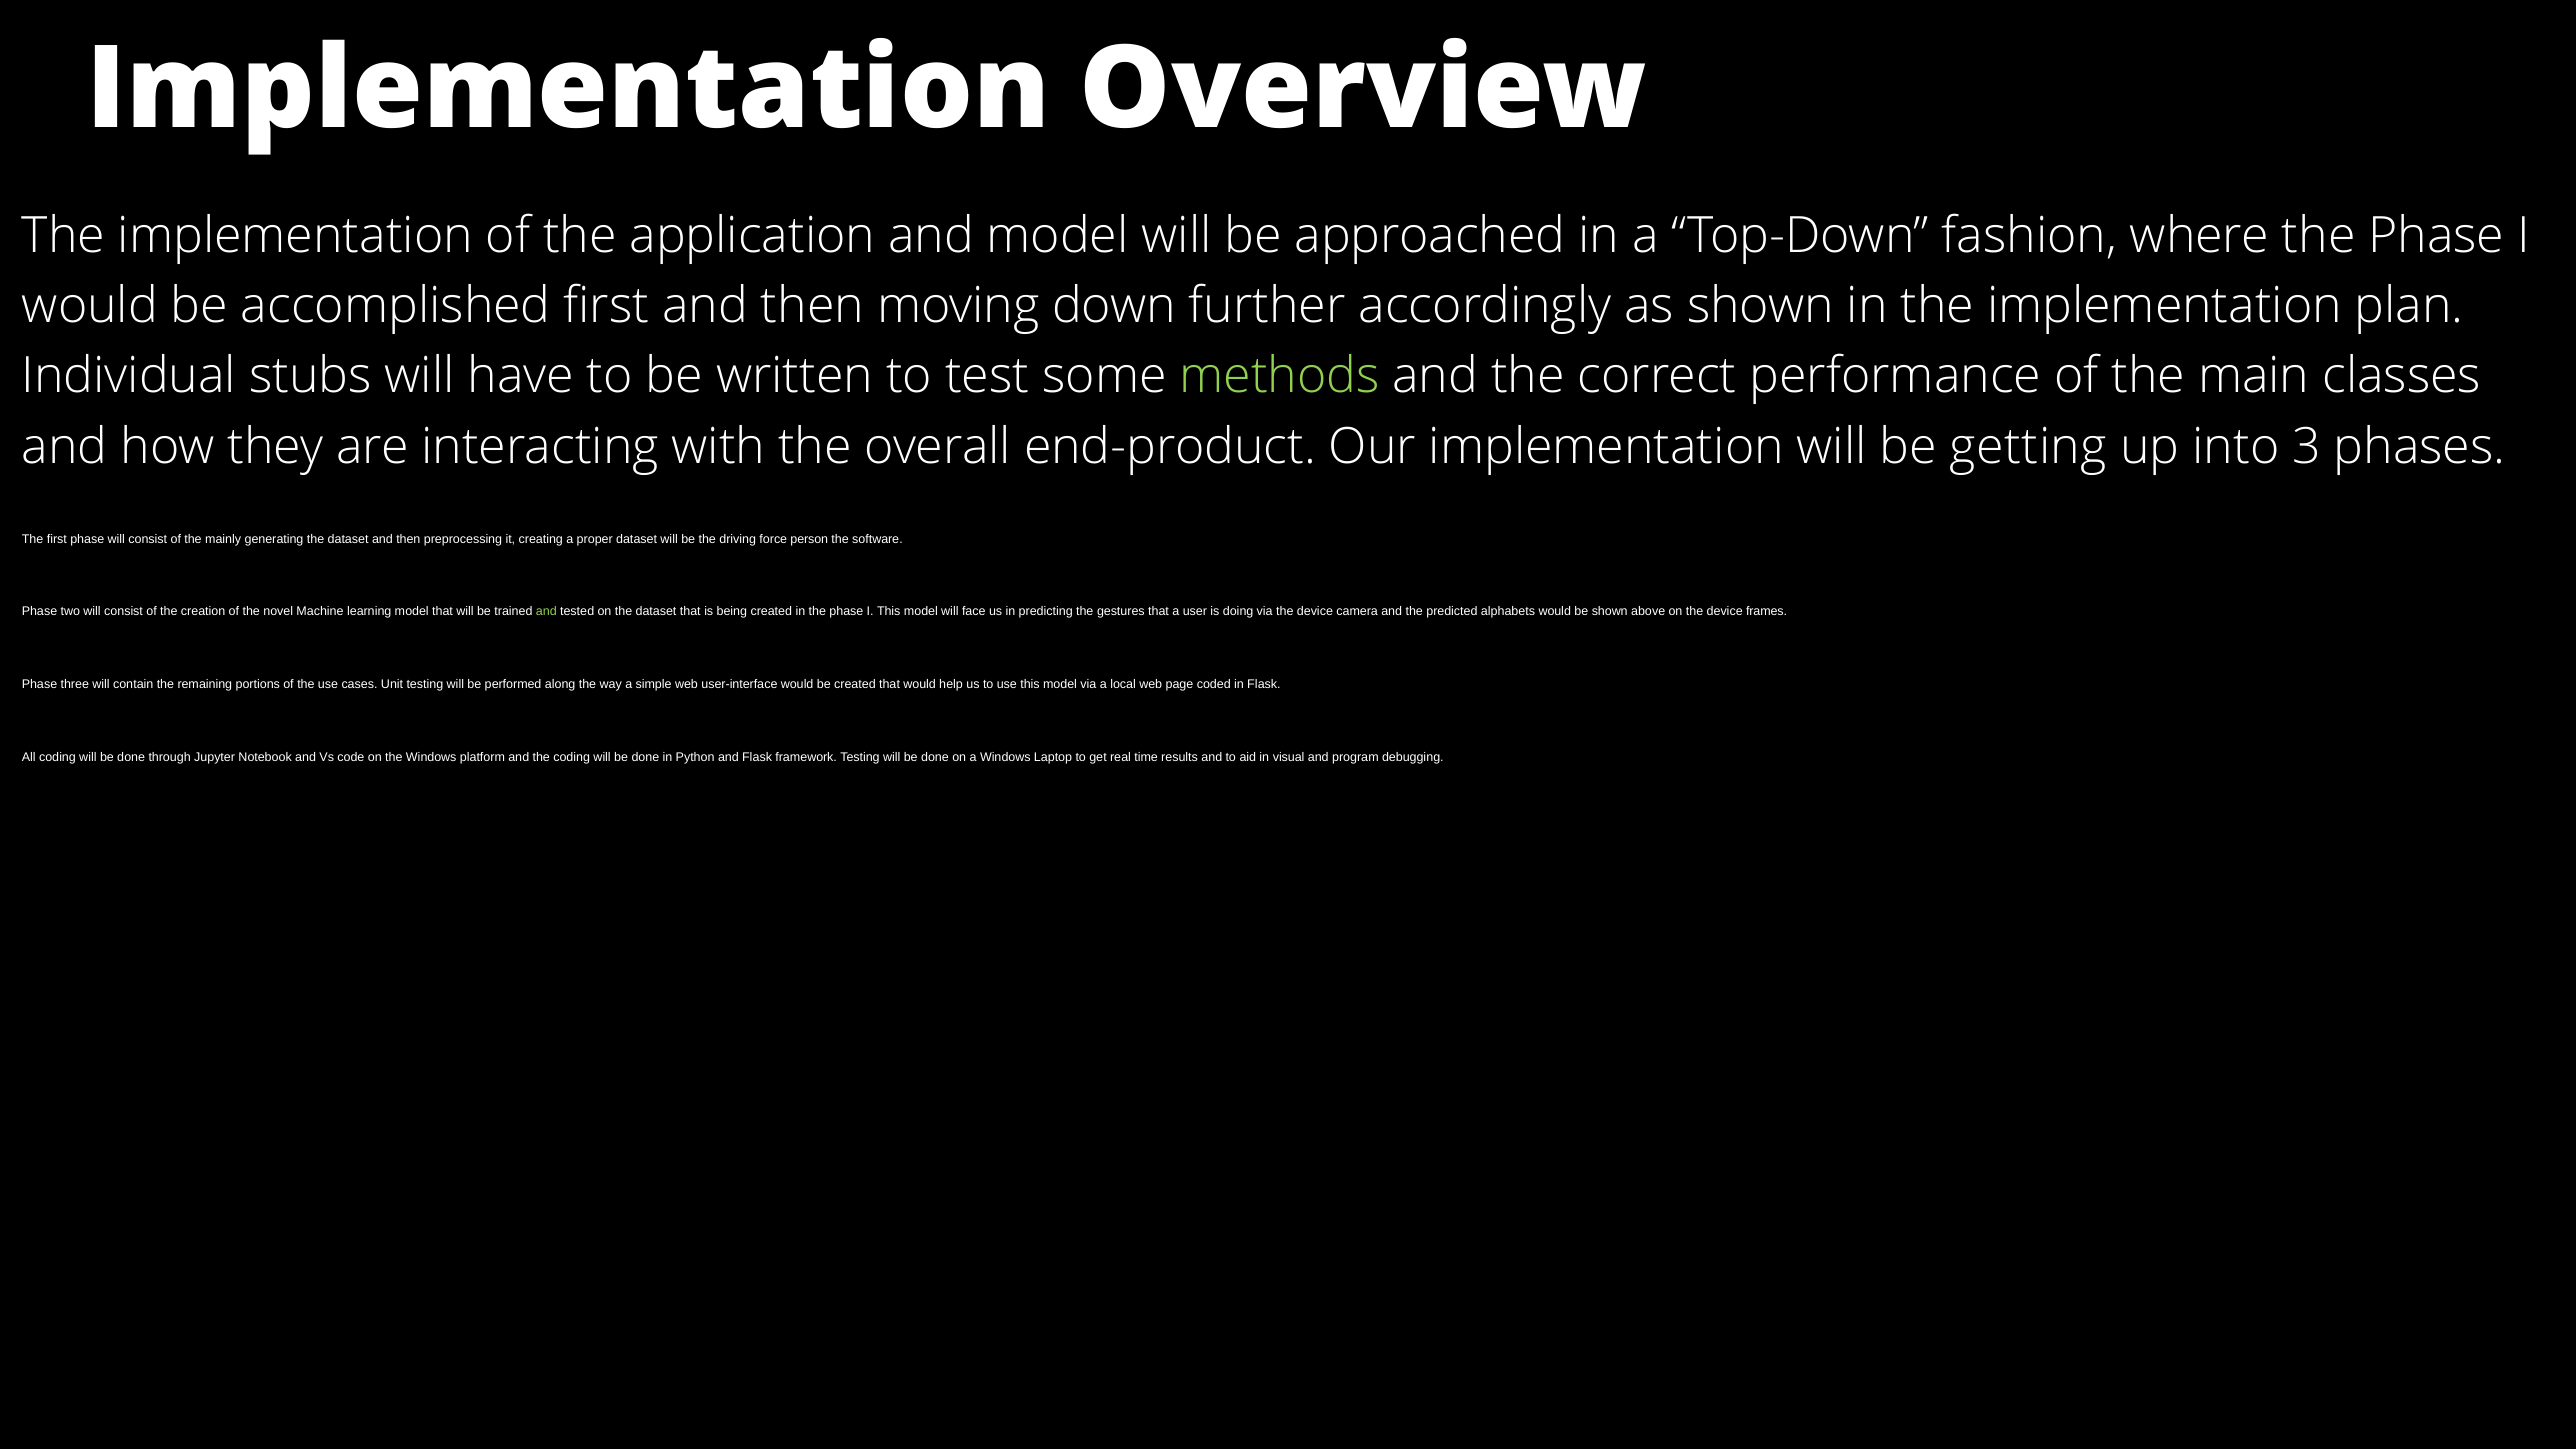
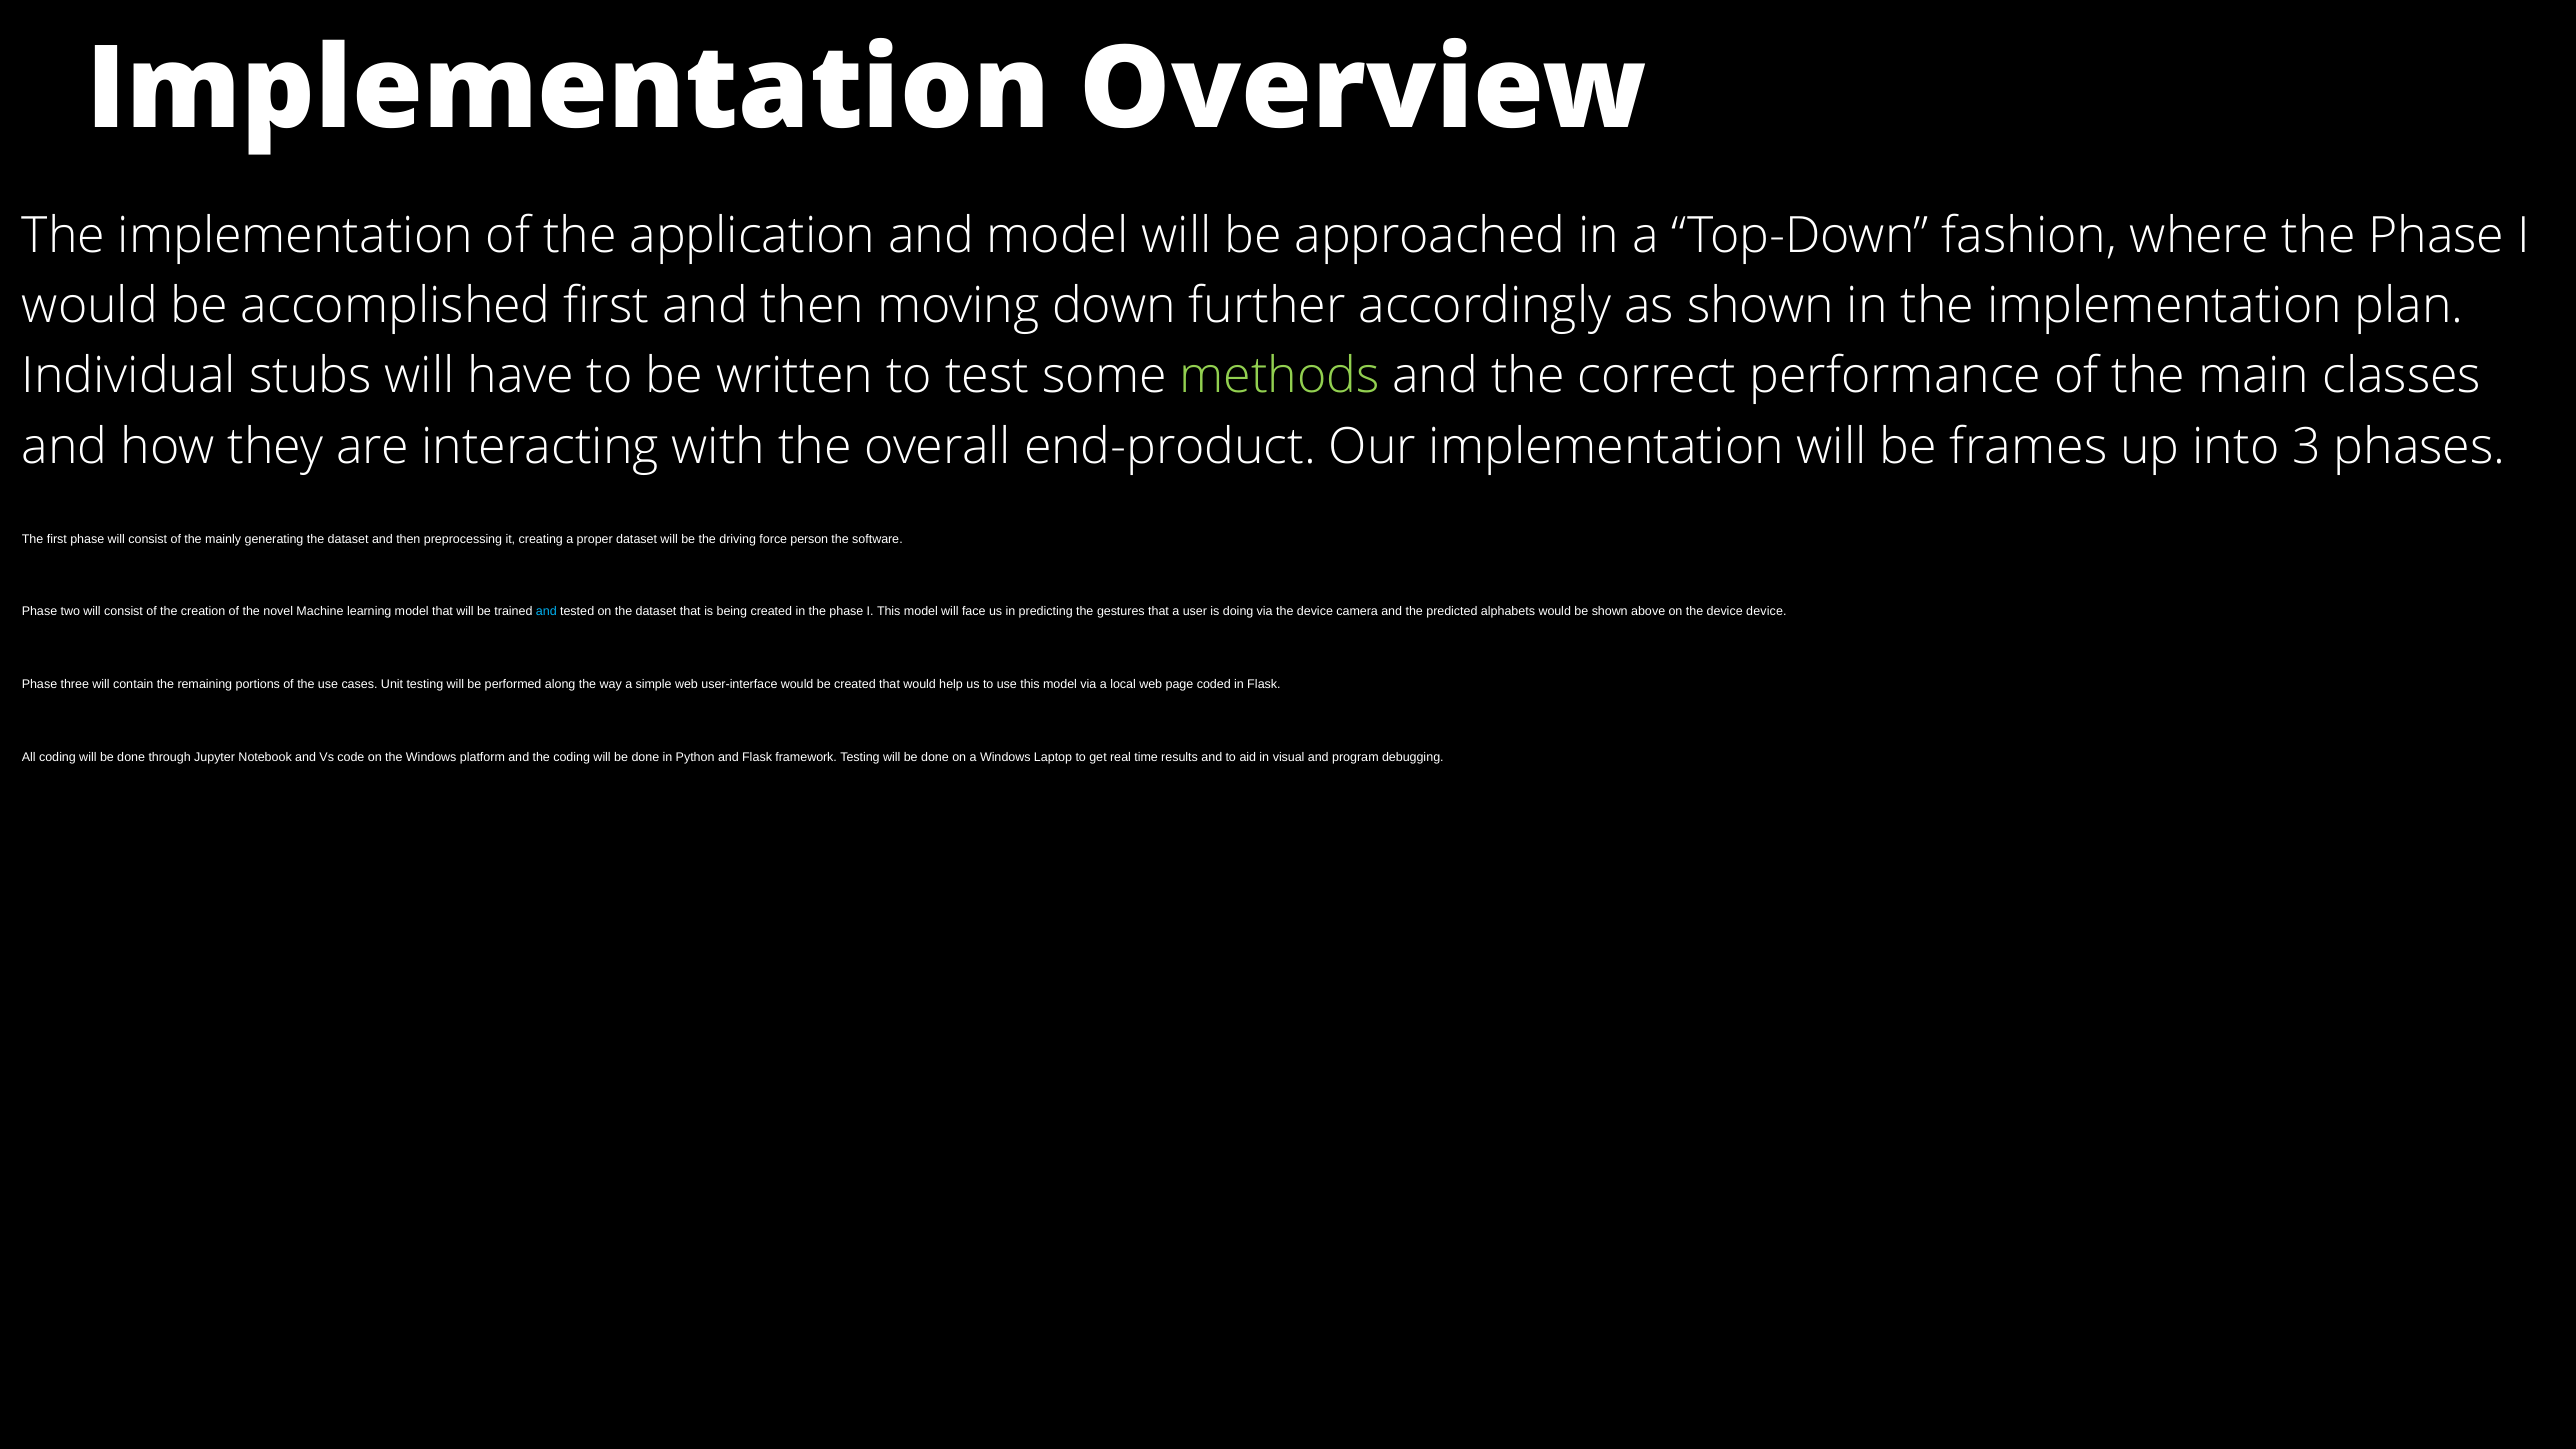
getting: getting -> frames
and at (546, 612) colour: light green -> light blue
device frames: frames -> device
